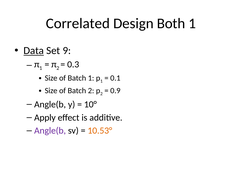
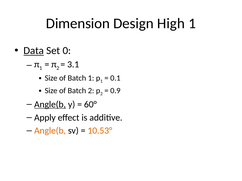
Correlated: Correlated -> Dimension
Both: Both -> High
9: 9 -> 0
0.3: 0.3 -> 3.1
Angle(b at (50, 105) underline: none -> present
10°: 10° -> 60°
Angle(b at (50, 131) colour: purple -> orange
